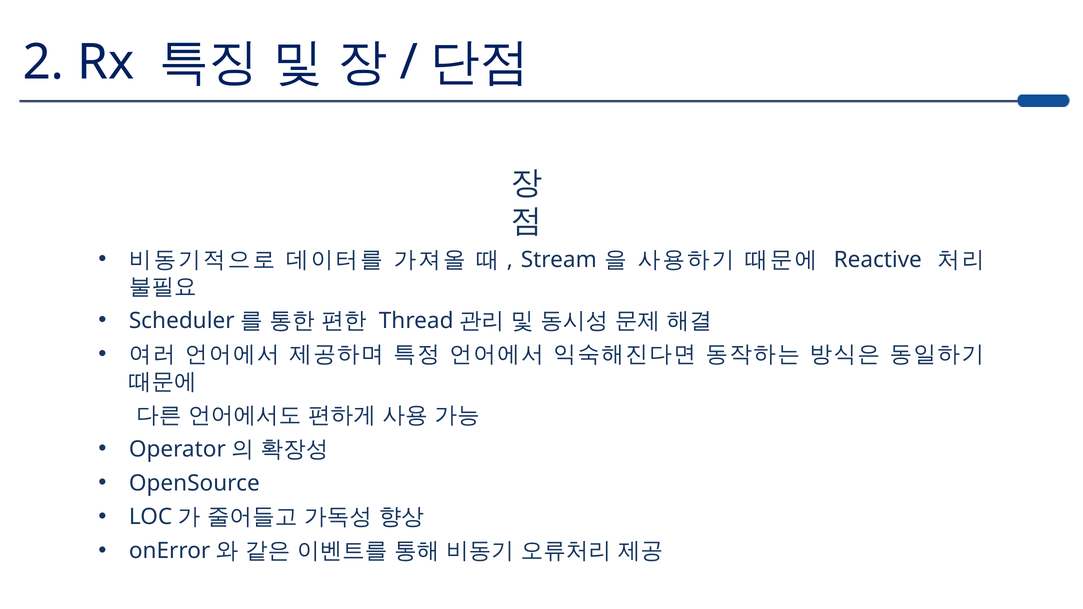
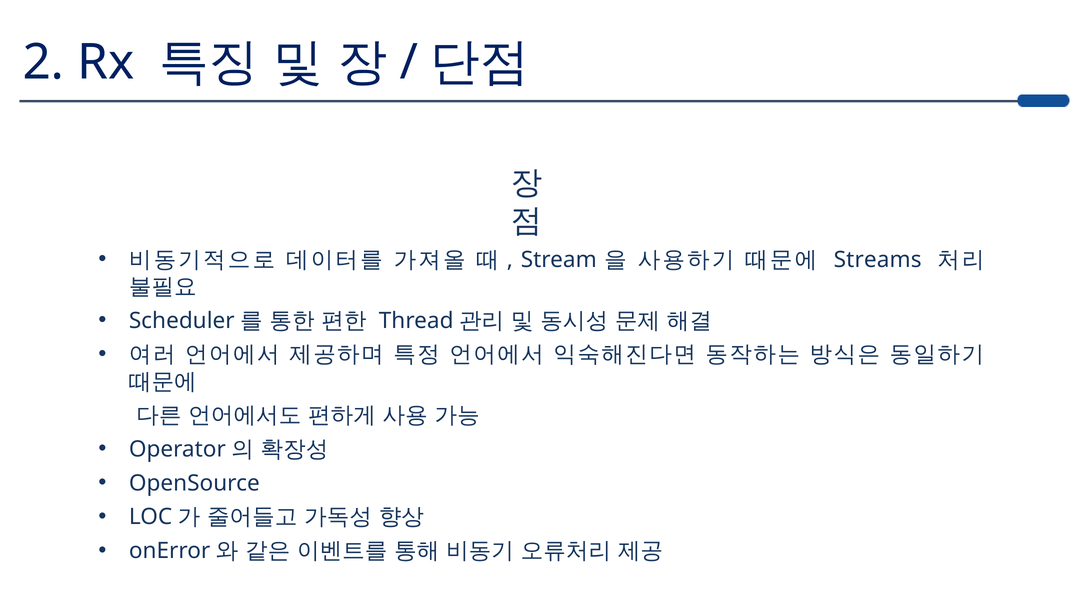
Reactive: Reactive -> Streams
